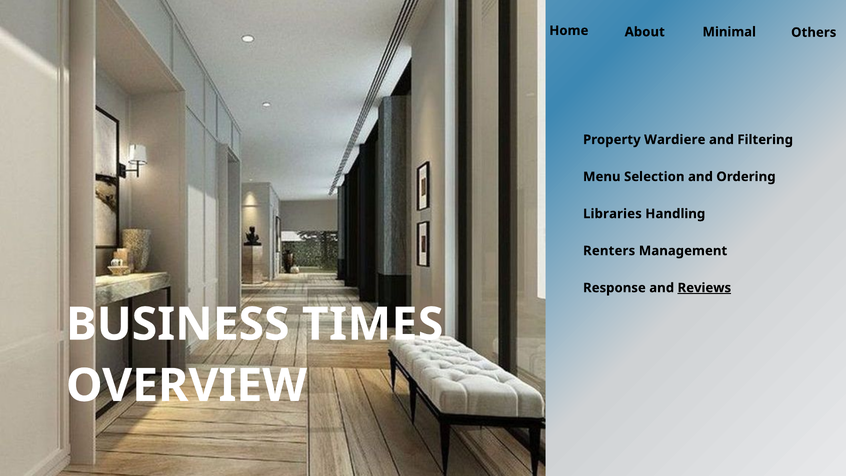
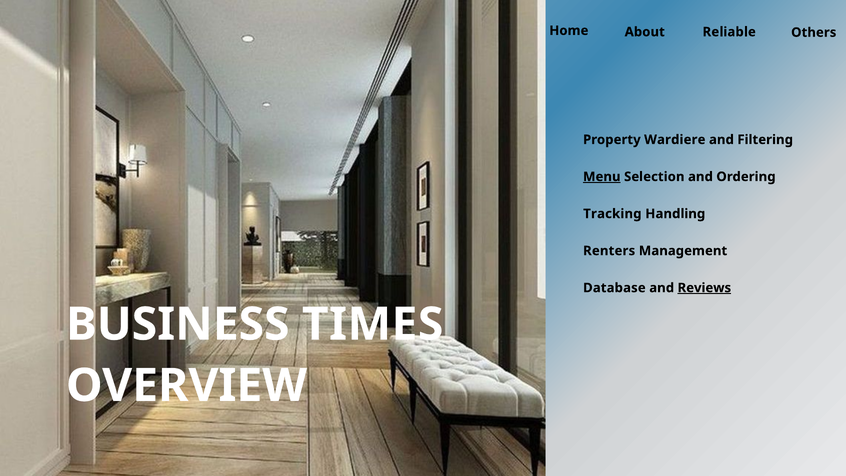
Minimal: Minimal -> Reliable
Menu underline: none -> present
Libraries: Libraries -> Tracking
Response: Response -> Database
